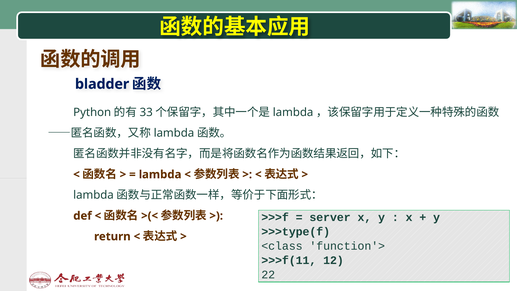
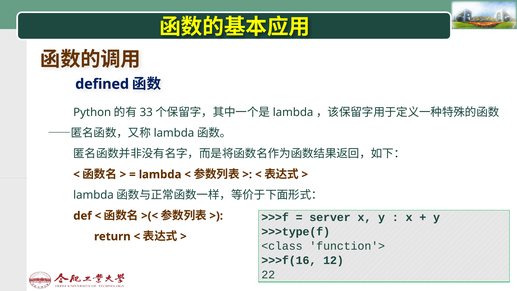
bladder: bladder -> defined
>>>f(11: >>>f(11 -> >>>f(16
